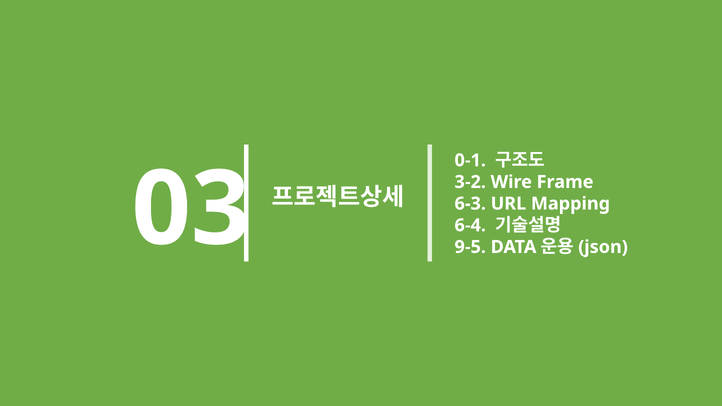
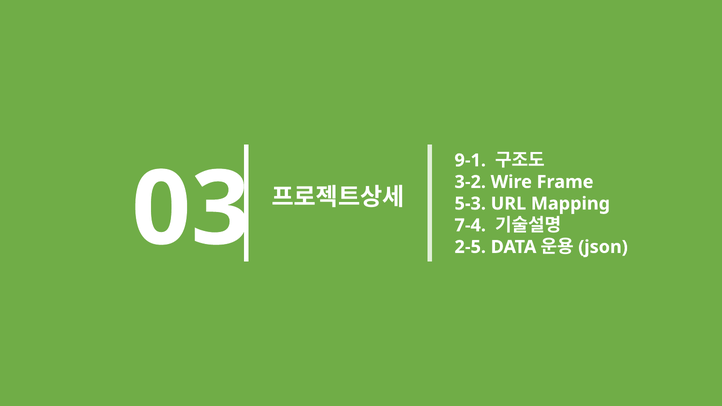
0-1: 0-1 -> 9-1
6-3: 6-3 -> 5-3
6-4: 6-4 -> 7-4
9-5: 9-5 -> 2-5
